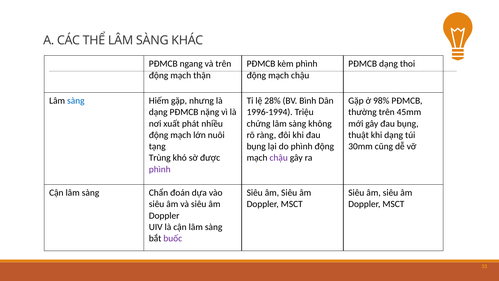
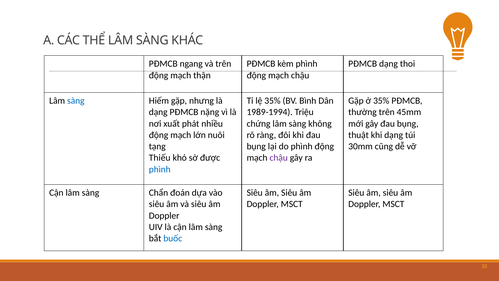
lệ 28%: 28% -> 35%
ở 98%: 98% -> 35%
1996-1994: 1996-1994 -> 1989-1994
Trùng: Trùng -> Thiếu
phình at (160, 169) colour: purple -> blue
buốc colour: purple -> blue
